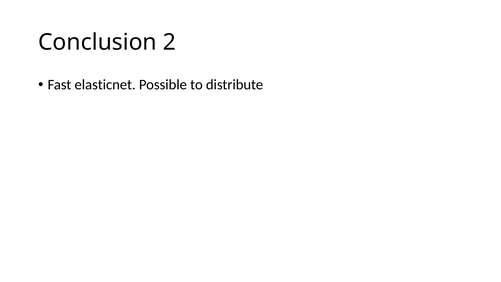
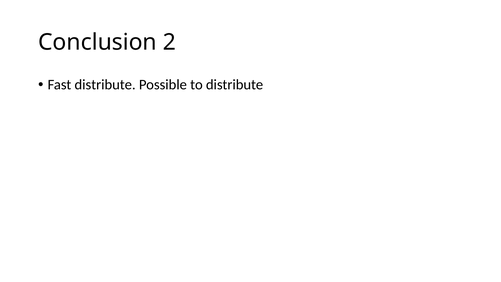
Fast elasticnet: elasticnet -> distribute
